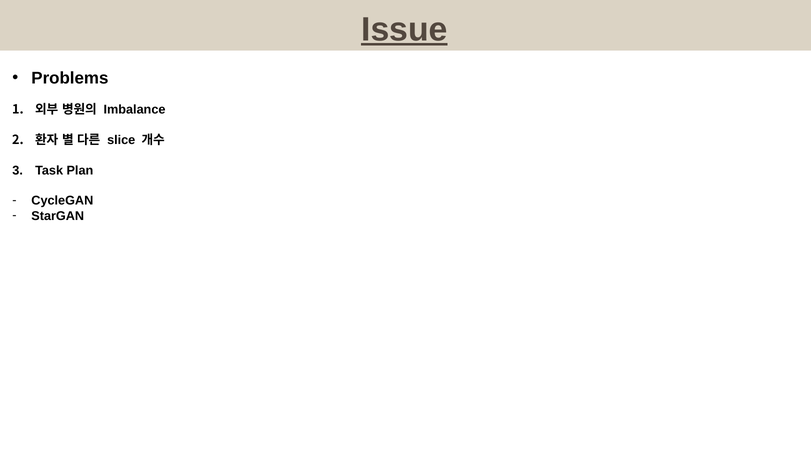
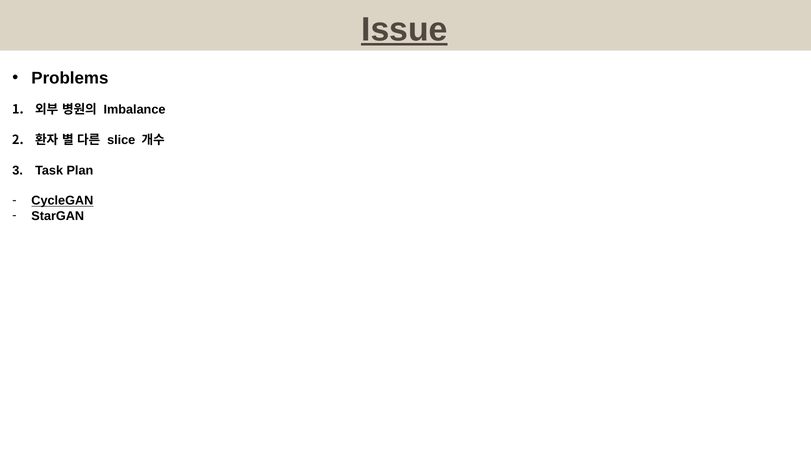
CycleGAN underline: none -> present
